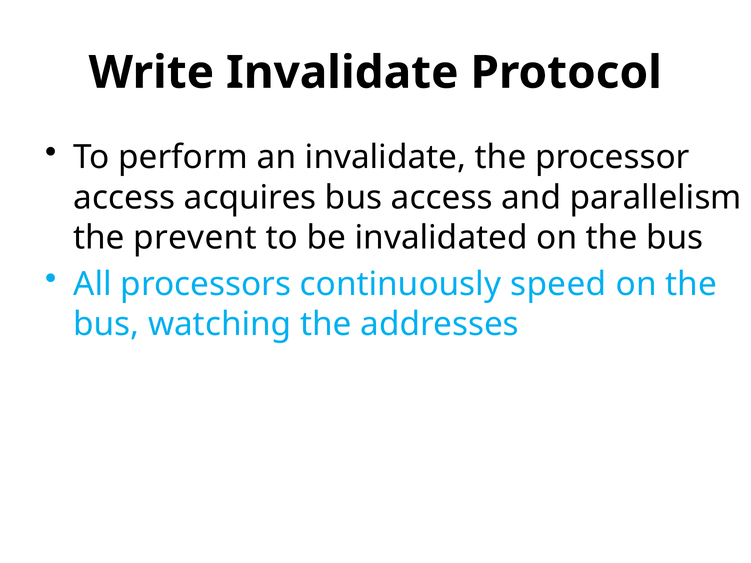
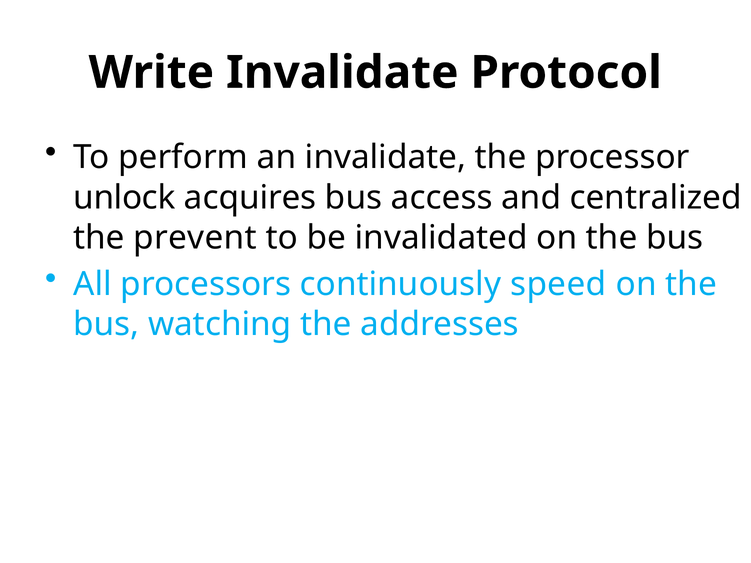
access at (124, 198): access -> unlock
parallelism: parallelism -> centralized
